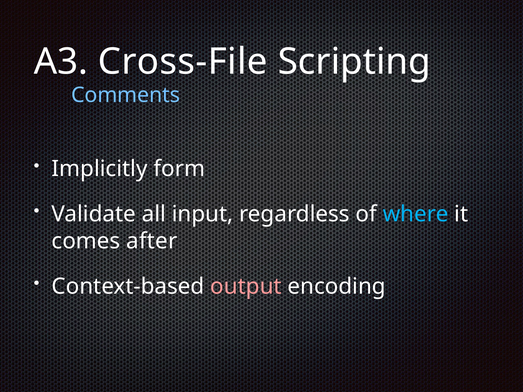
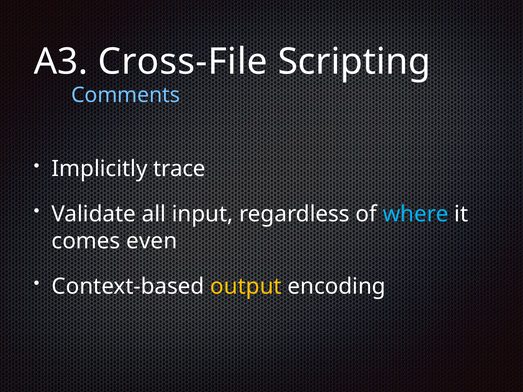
form: form -> trace
after: after -> even
output colour: pink -> yellow
